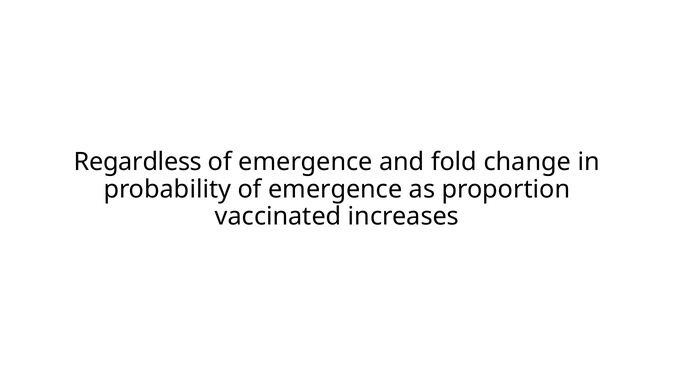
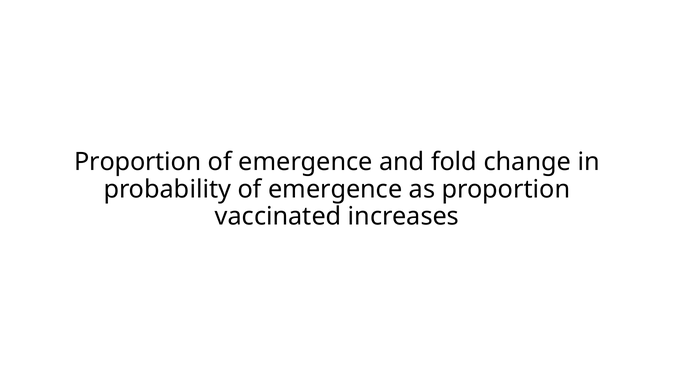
Regardless at (138, 162): Regardless -> Proportion
